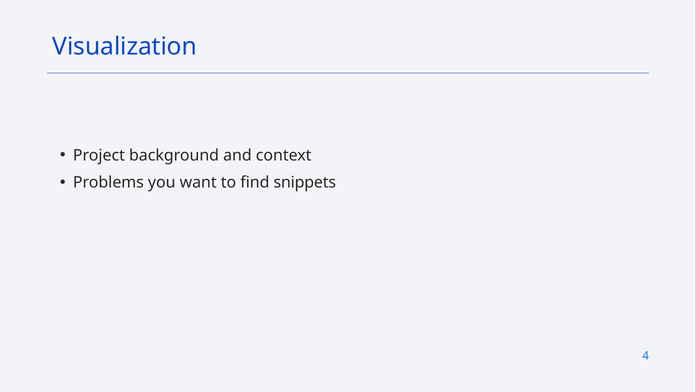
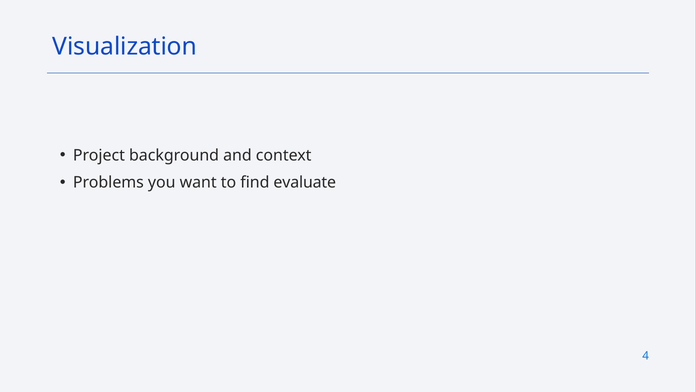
snippets: snippets -> evaluate
